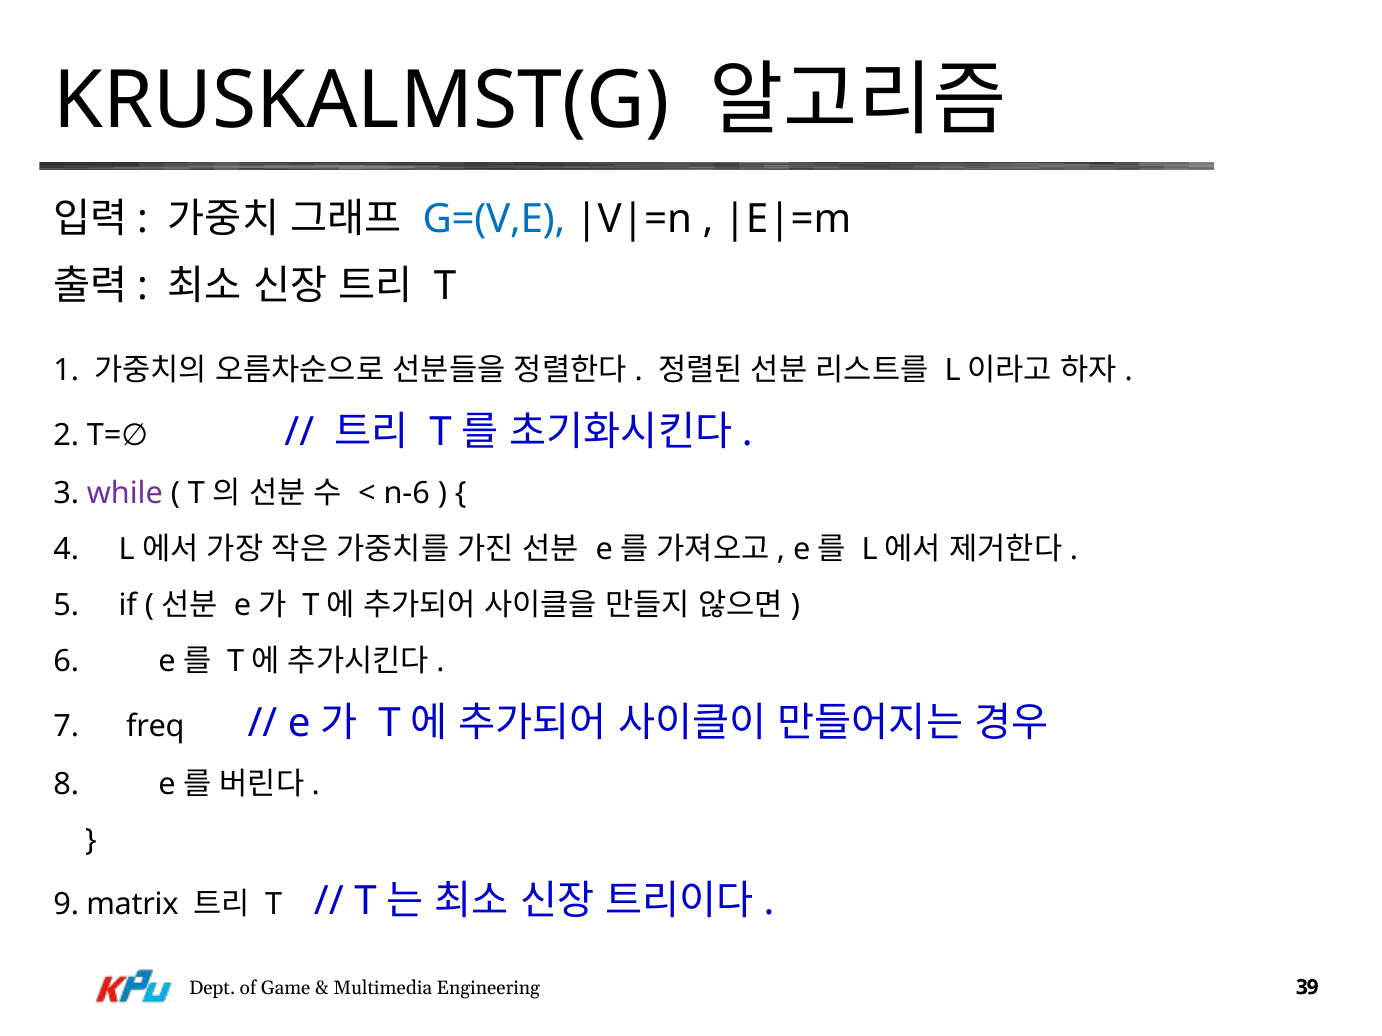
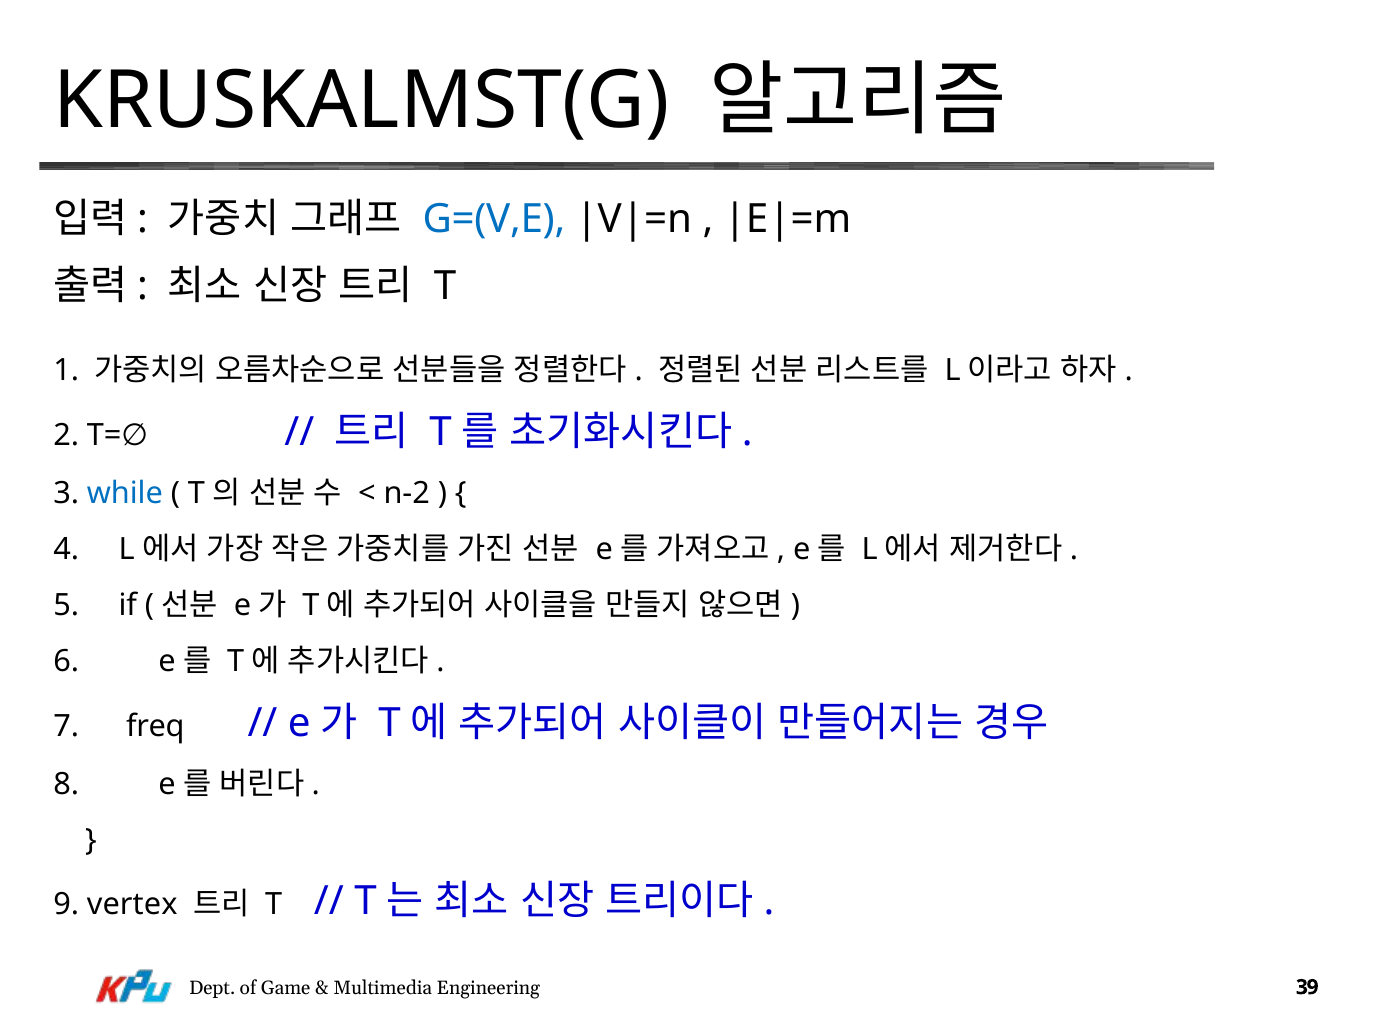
while colour: purple -> blue
n-6: n-6 -> n-2
matrix: matrix -> vertex
